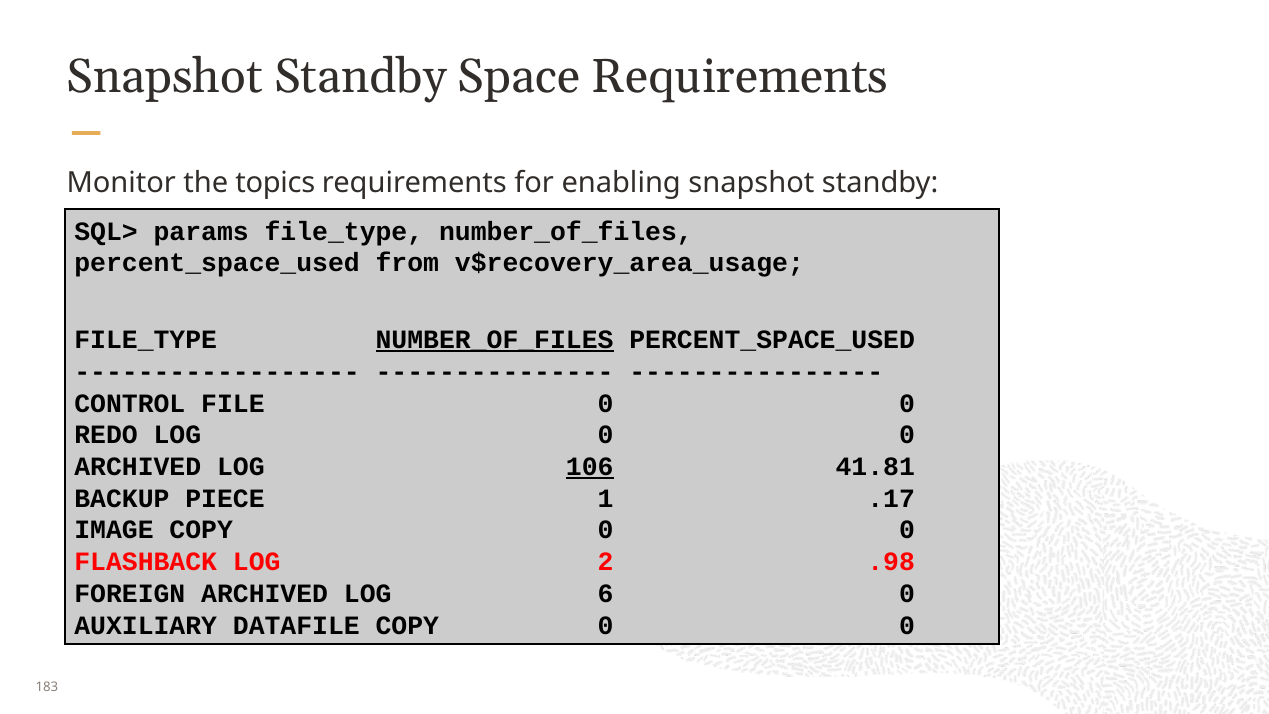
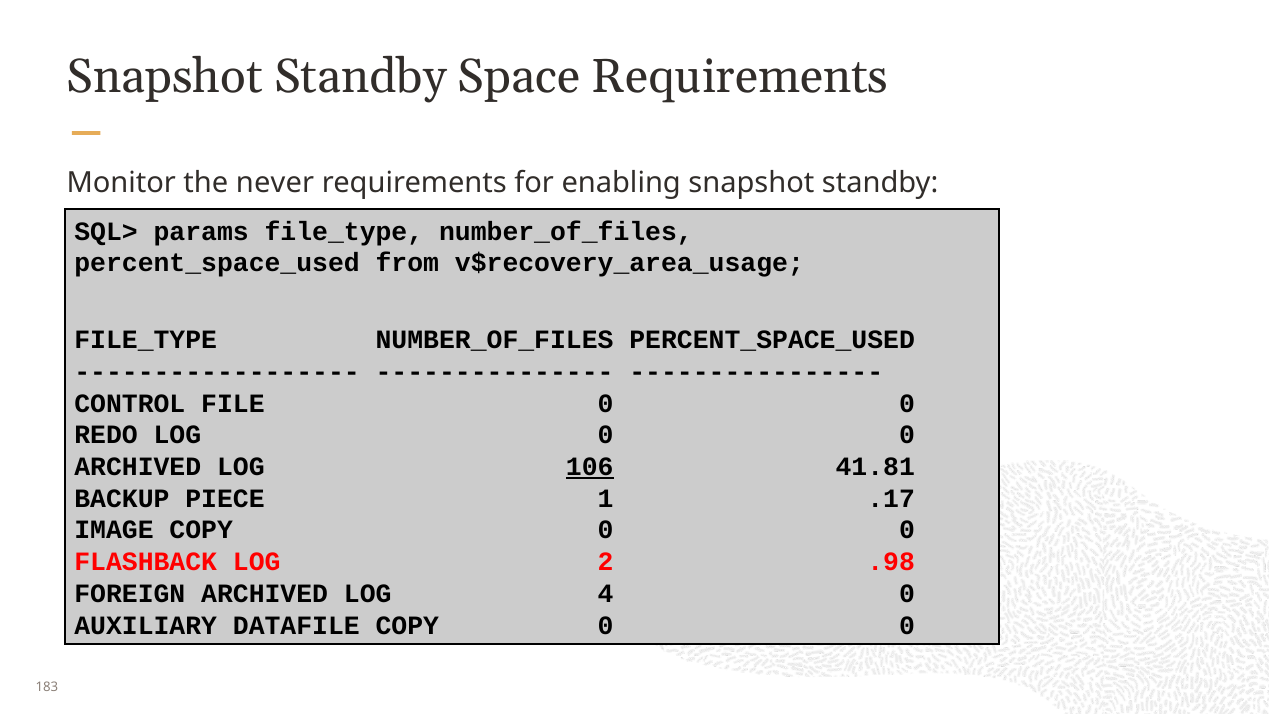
topics: topics -> never
NUMBER_OF_FILES at (495, 340) underline: present -> none
6: 6 -> 4
